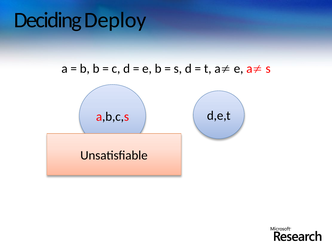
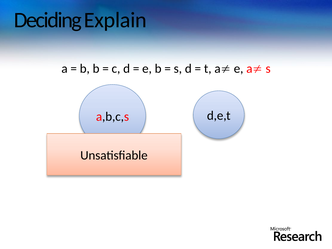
Deploy: Deploy -> Explain
